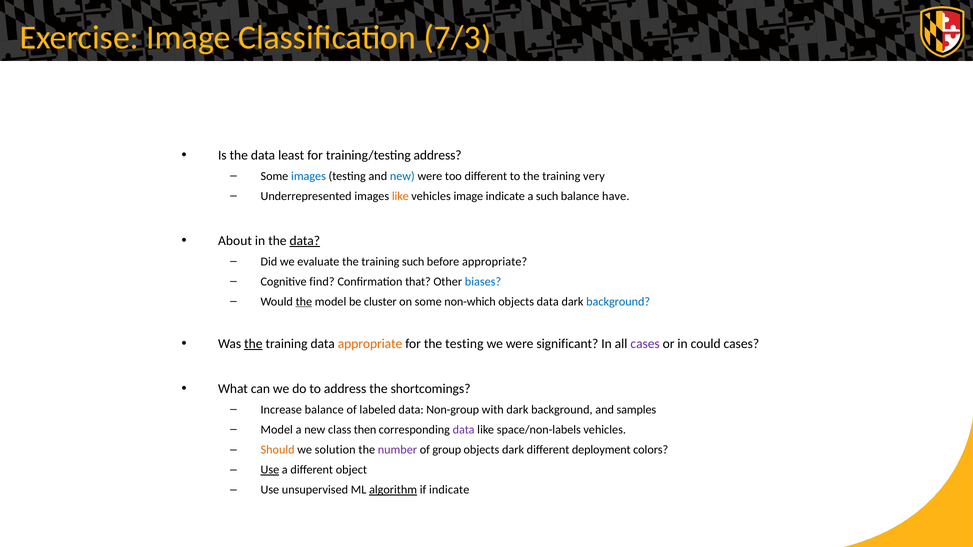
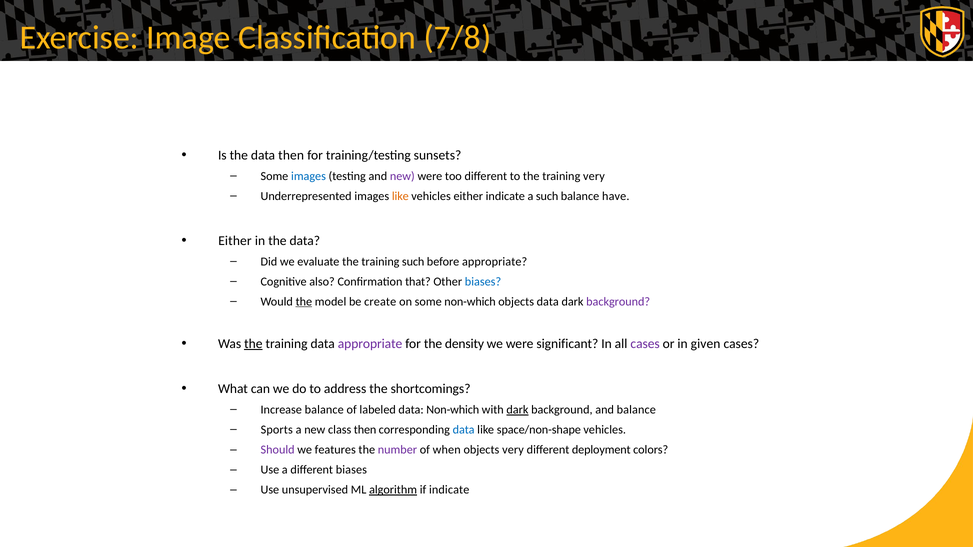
7/3: 7/3 -> 7/8
data least: least -> then
training/testing address: address -> sunsets
new at (402, 176) colour: blue -> purple
vehicles image: image -> either
About at (235, 241): About -> Either
data at (305, 241) underline: present -> none
find: find -> also
cluster: cluster -> create
background at (618, 302) colour: blue -> purple
appropriate at (370, 344) colour: orange -> purple
the testing: testing -> density
could: could -> given
data Non-group: Non-group -> Non-which
dark at (517, 410) underline: none -> present
and samples: samples -> balance
Model at (277, 430): Model -> Sports
data at (464, 430) colour: purple -> blue
space/non-labels: space/non-labels -> space/non-shape
Should colour: orange -> purple
solution: solution -> features
group: group -> when
objects dark: dark -> very
Use at (270, 470) underline: present -> none
different object: object -> biases
